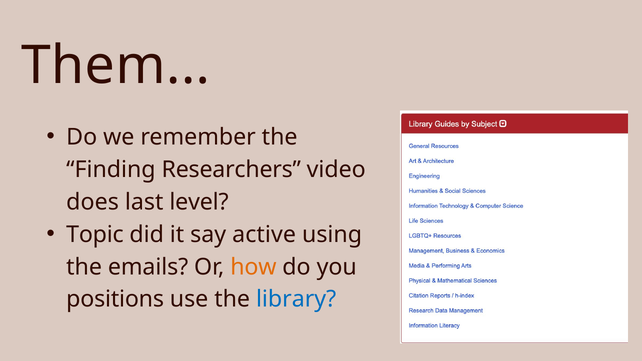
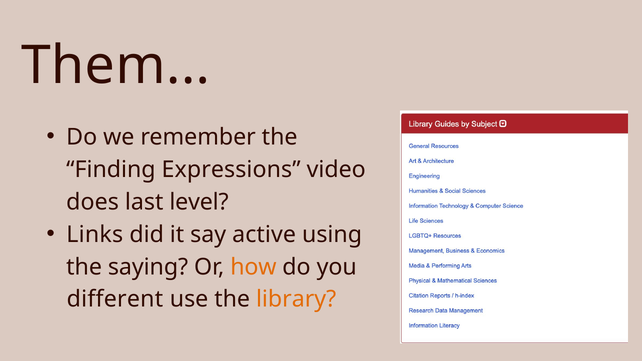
Researchers: Researchers -> Expressions
Topic: Topic -> Links
emails: emails -> saying
positions: positions -> different
library colour: blue -> orange
